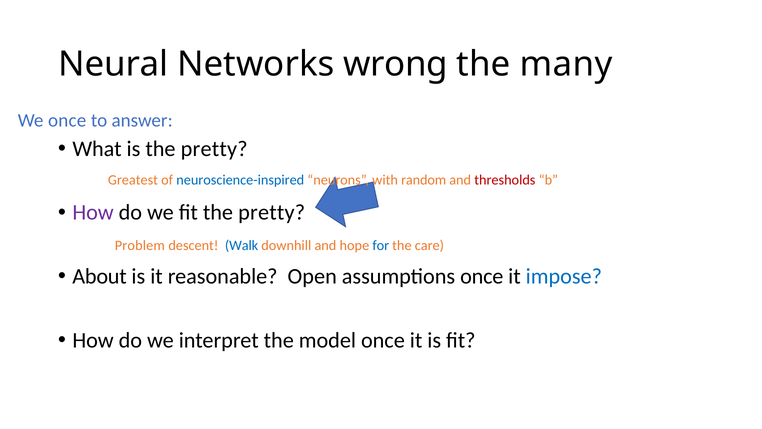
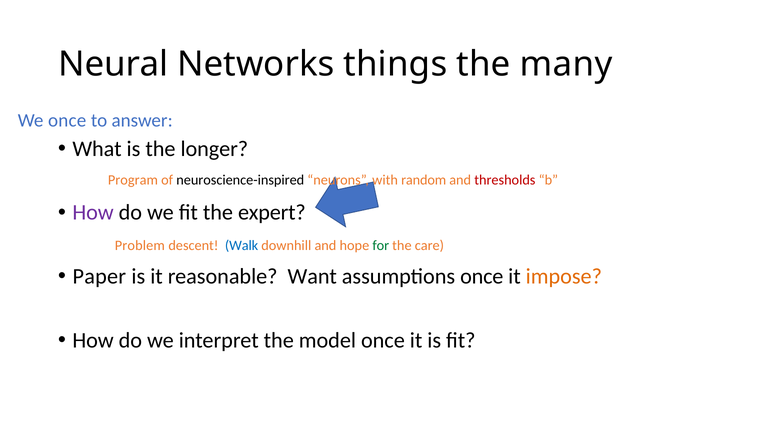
wrong: wrong -> things
is the pretty: pretty -> longer
Greatest: Greatest -> Program
neuroscience-inspired colour: blue -> black
fit the pretty: pretty -> expert
for colour: blue -> green
About: About -> Paper
Open: Open -> Want
impose colour: blue -> orange
